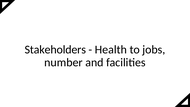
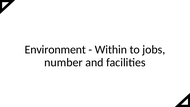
Stakeholders: Stakeholders -> Environment
Health: Health -> Within
